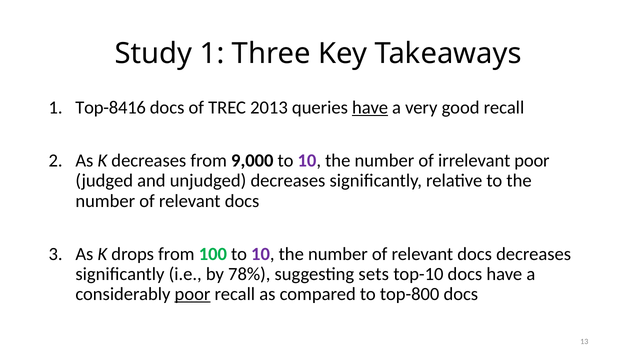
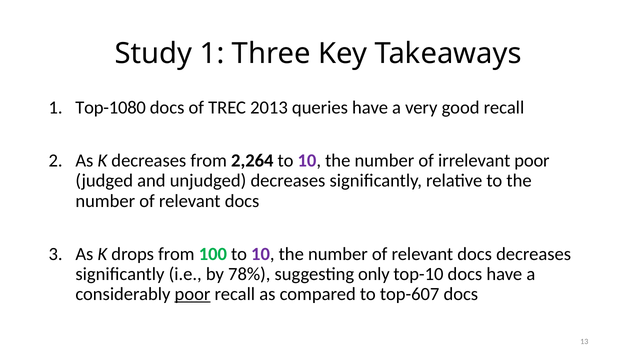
Top-8416: Top-8416 -> Top-1080
have at (370, 108) underline: present -> none
9,000: 9,000 -> 2,264
sets: sets -> only
top-800: top-800 -> top-607
